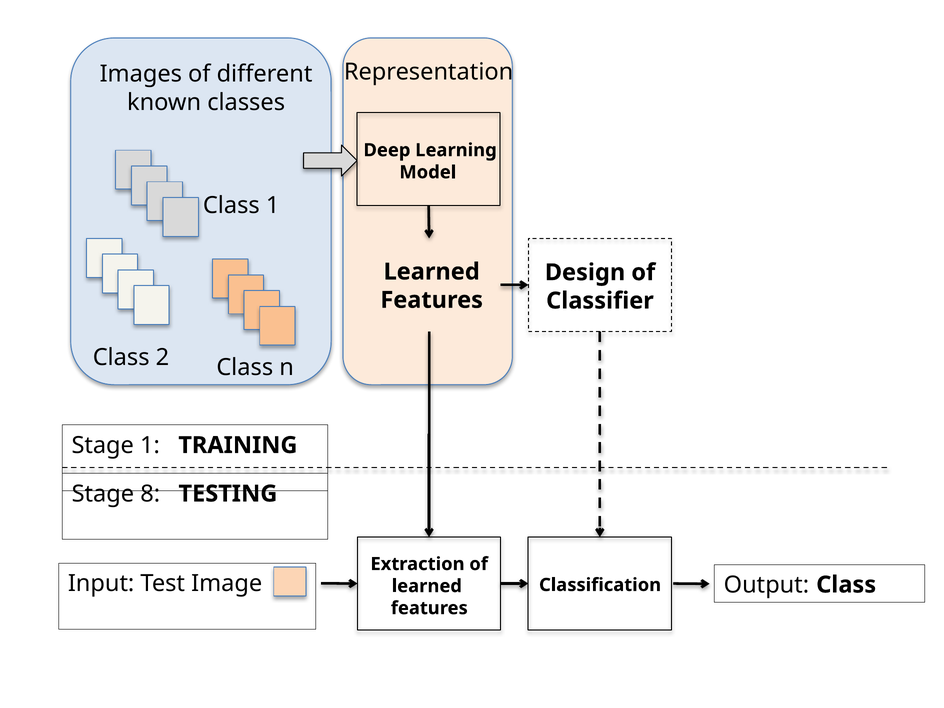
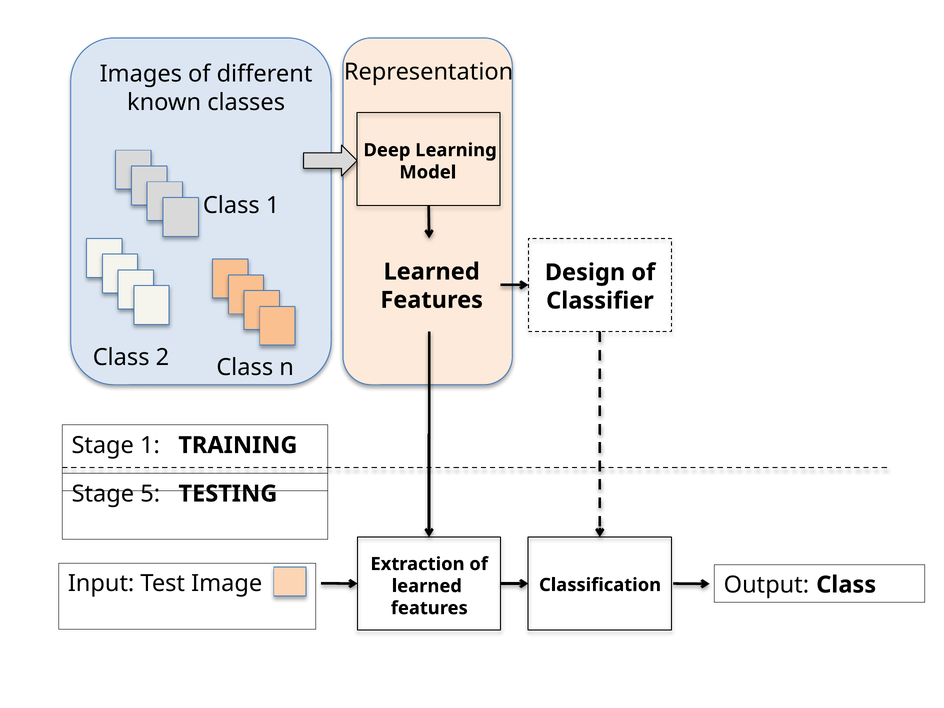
8: 8 -> 5
